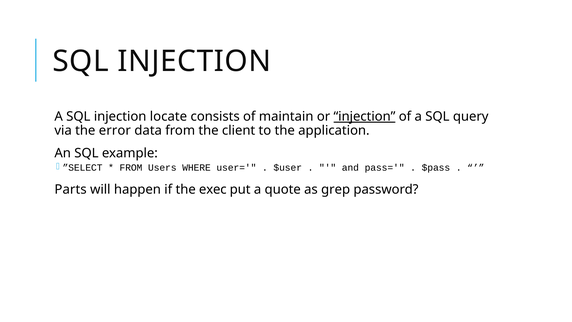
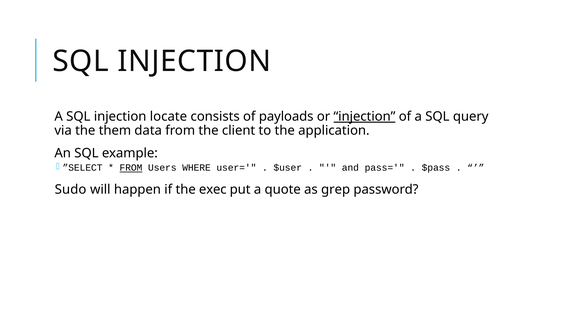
maintain: maintain -> payloads
error: error -> them
FROM at (131, 168) underline: none -> present
Parts: Parts -> Sudo
